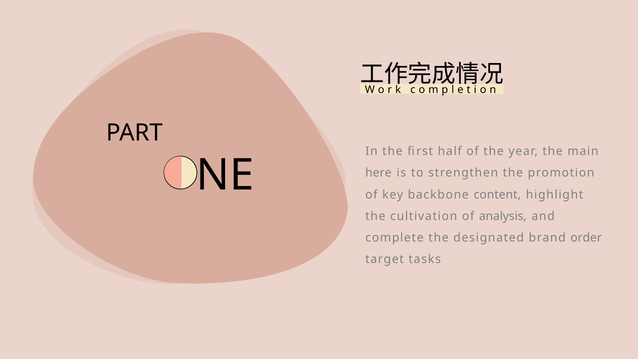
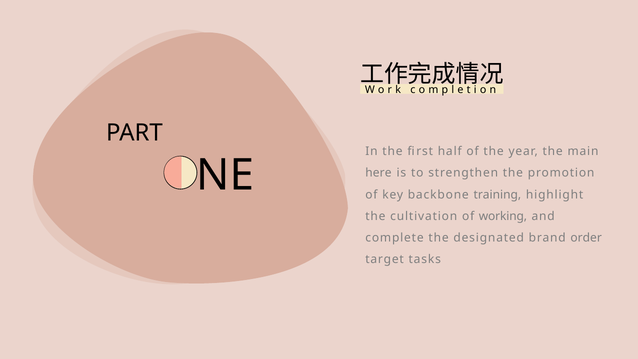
content: content -> training
analysis: analysis -> working
